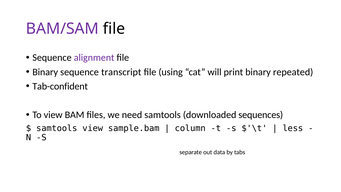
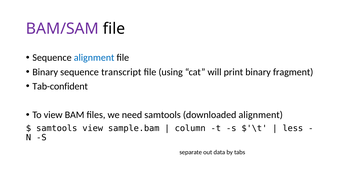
alignment at (94, 58) colour: purple -> blue
repeated: repeated -> fragment
downloaded sequences: sequences -> alignment
